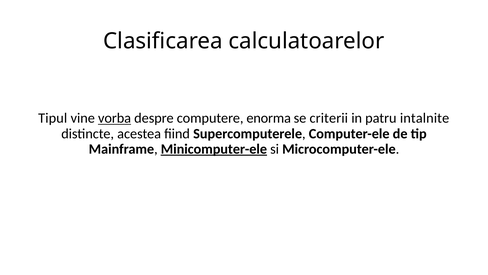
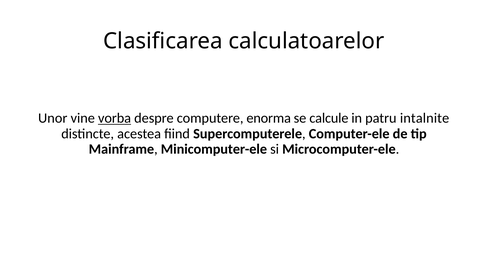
Tipul: Tipul -> Unor
criterii: criterii -> calcule
Minicomputer-ele underline: present -> none
